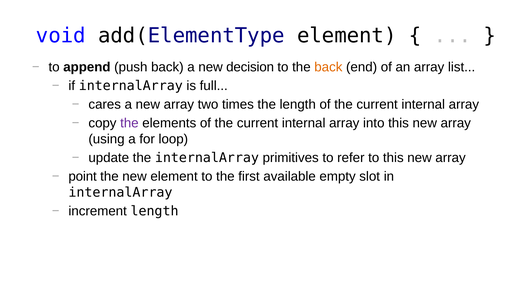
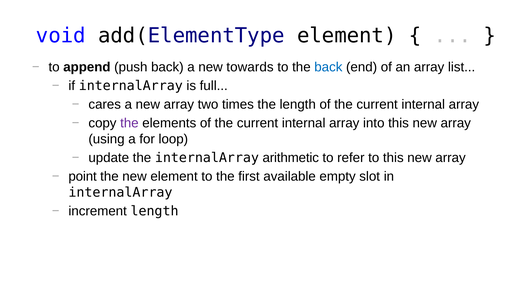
decision: decision -> towards
back at (328, 67) colour: orange -> blue
primitives: primitives -> arithmetic
